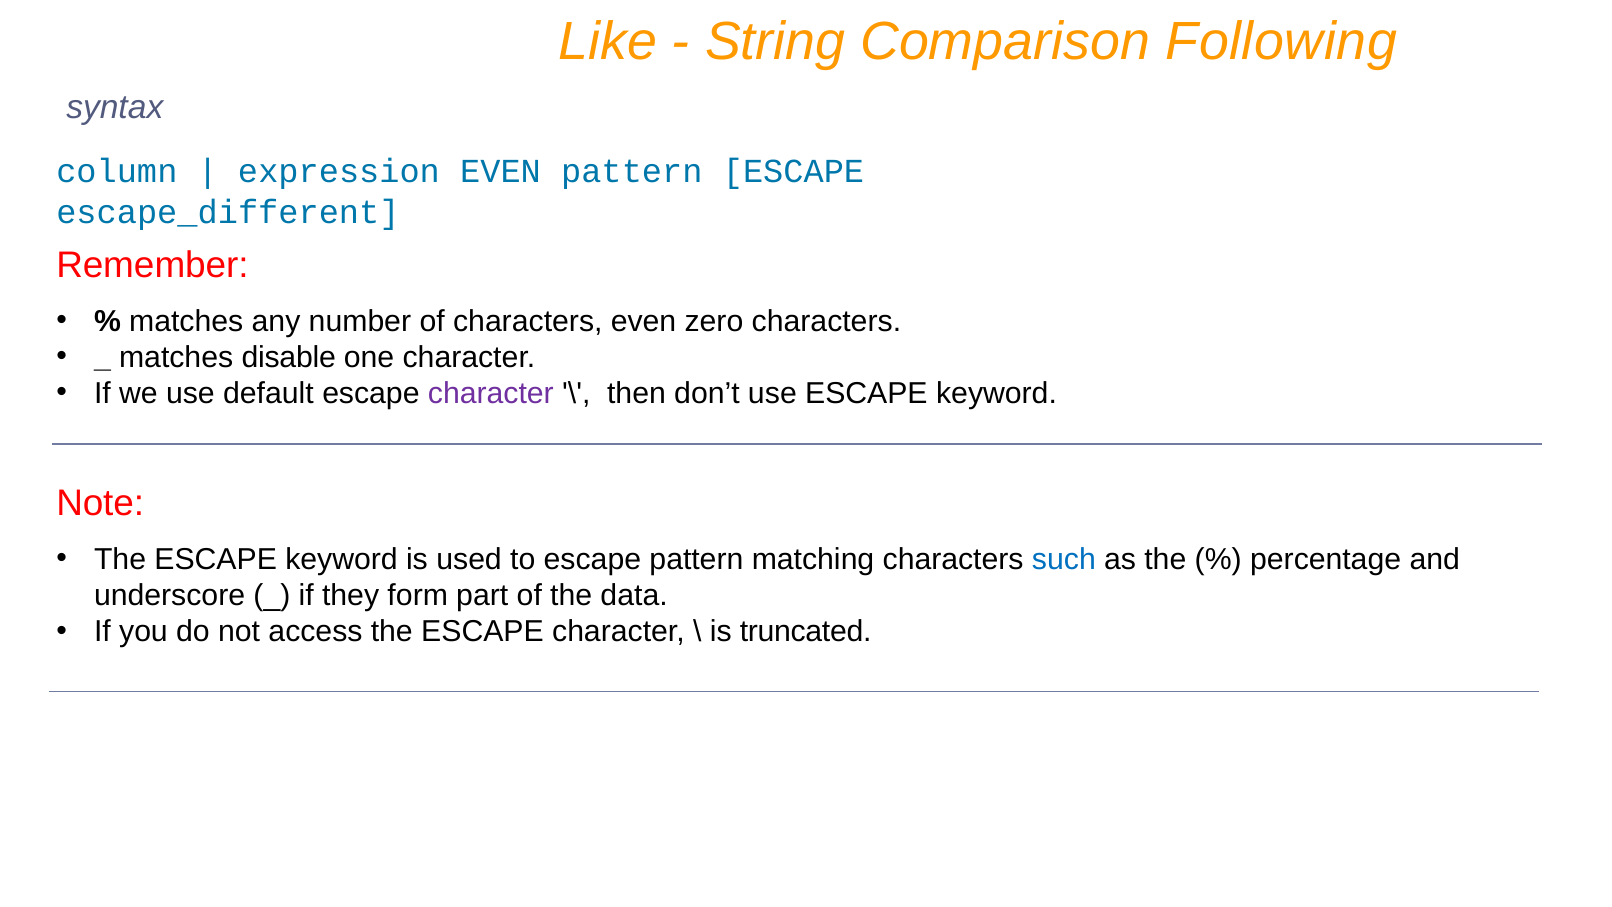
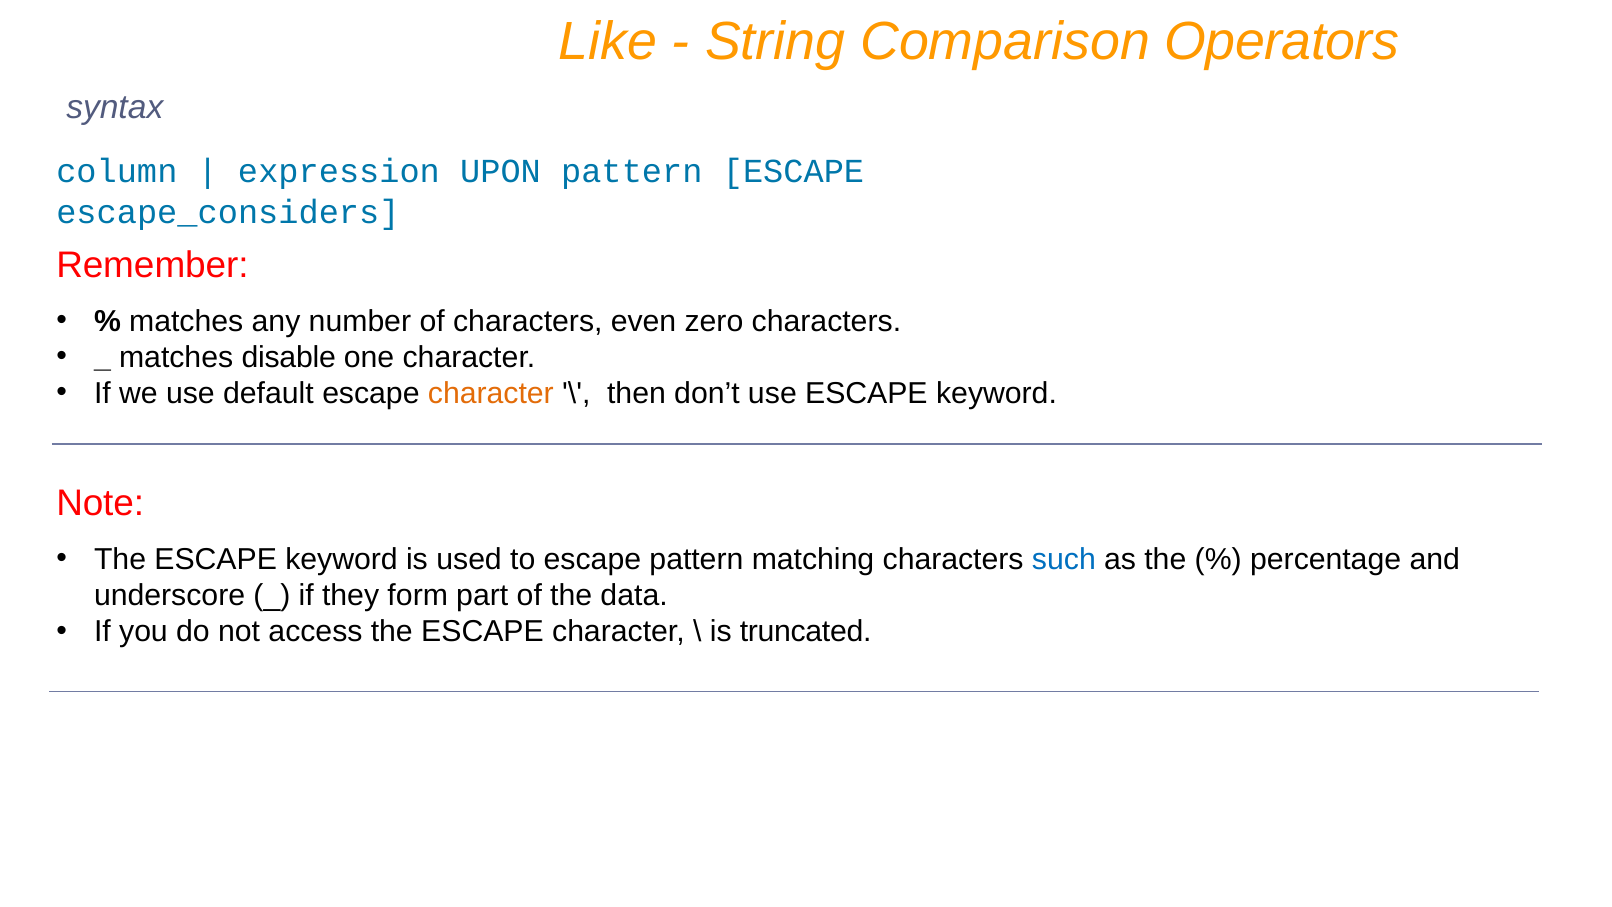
Following: Following -> Operators
expression EVEN: EVEN -> UPON
escape_different: escape_different -> escape_considers
character at (491, 394) colour: purple -> orange
